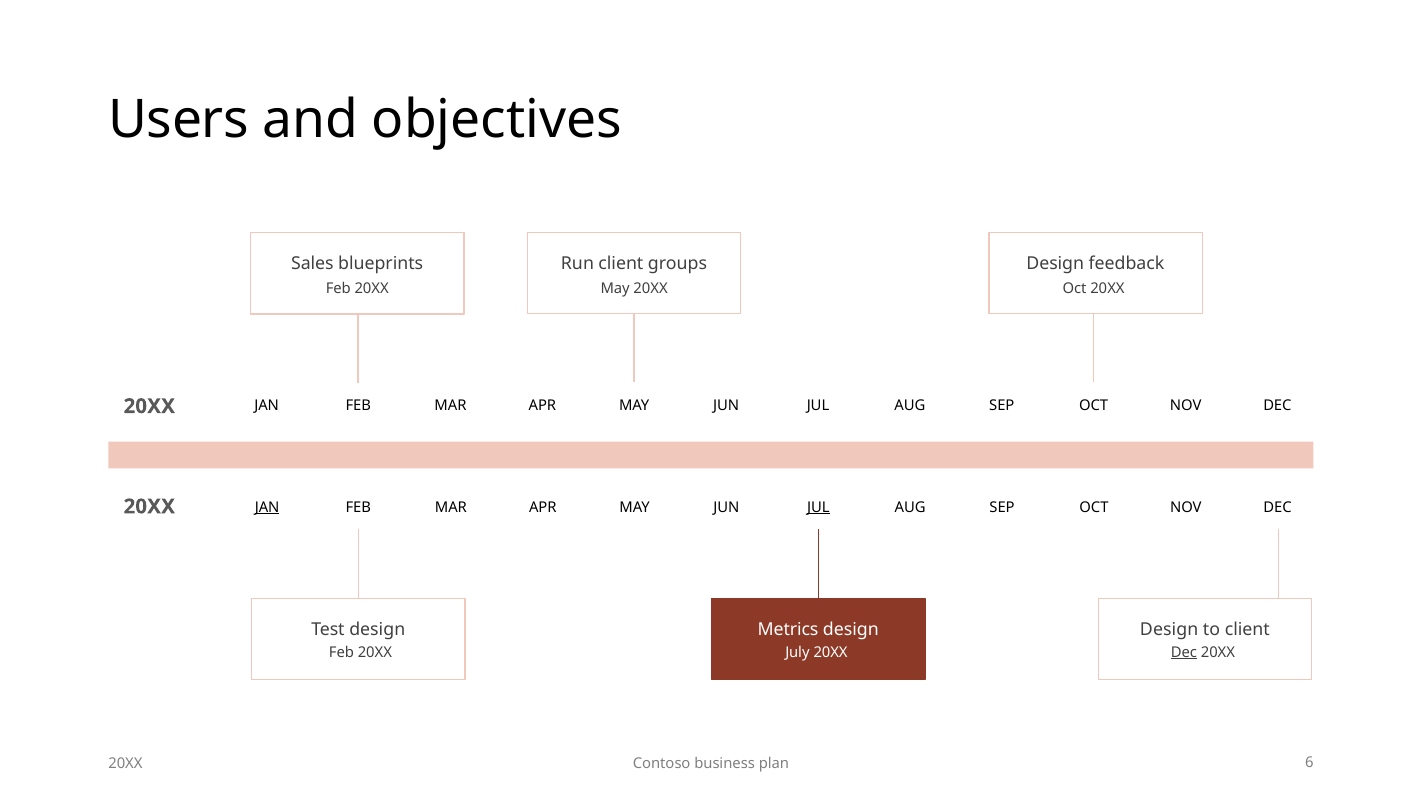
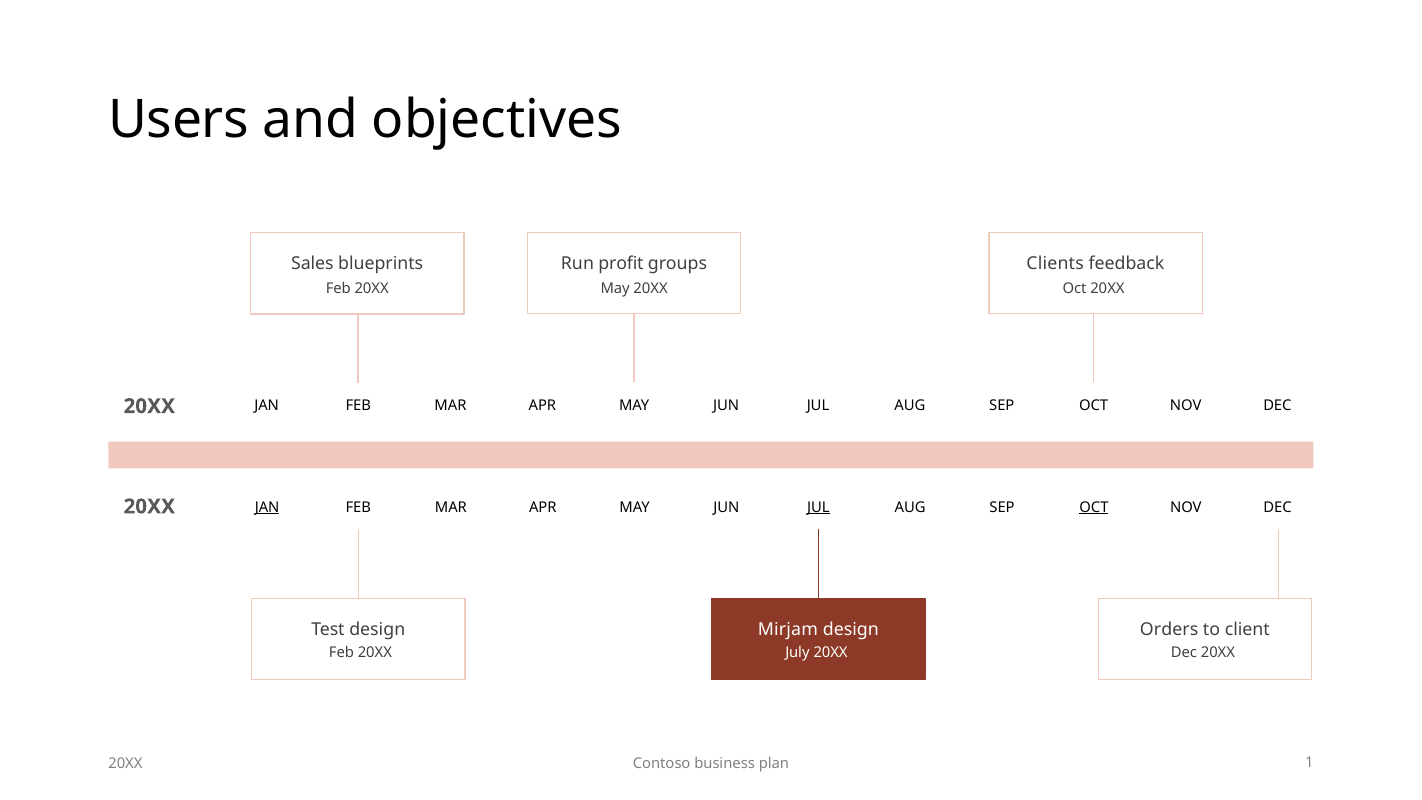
Design at (1055, 263): Design -> Clients
Run client: client -> profit
OCT at (1094, 507) underline: none -> present
Design at (1169, 629): Design -> Orders
Metrics: Metrics -> Mirjam
Dec at (1184, 652) underline: present -> none
6: 6 -> 1
